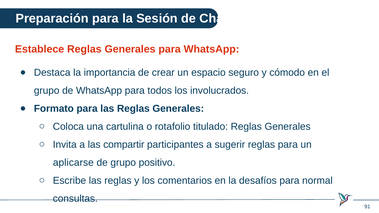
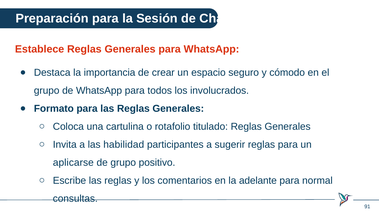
compartir: compartir -> habilidad
desafíos: desafíos -> adelante
